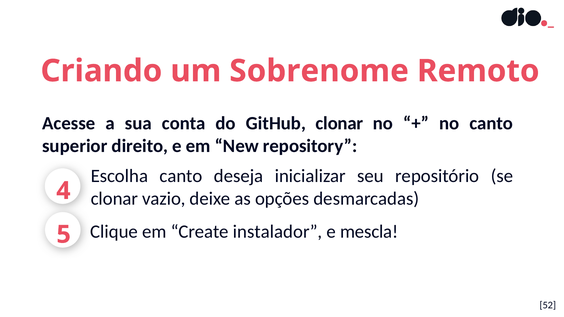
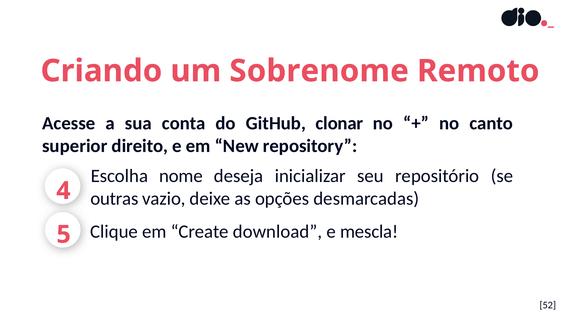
Escolha canto: canto -> nome
clonar at (114, 199): clonar -> outras
instalador: instalador -> download
